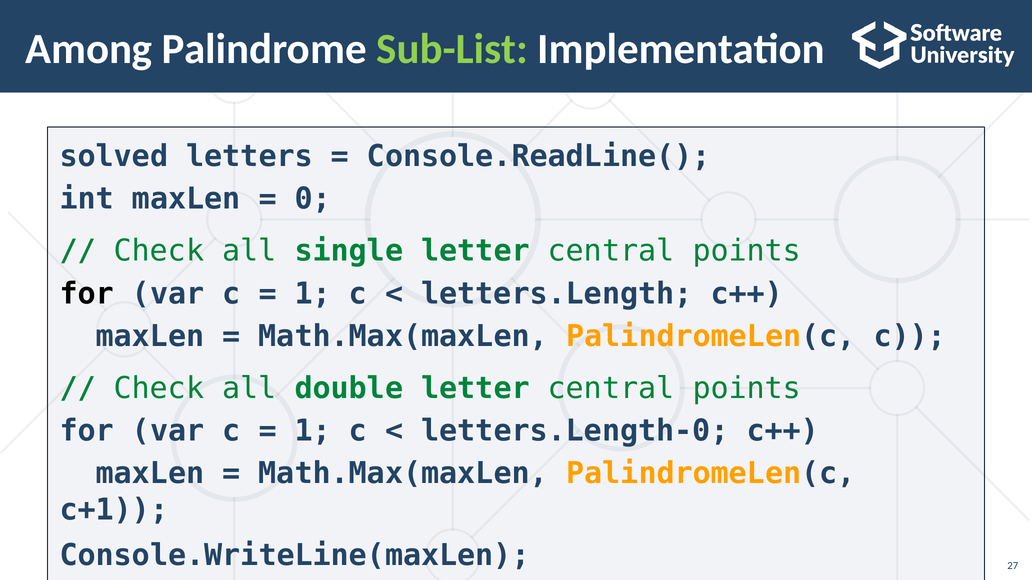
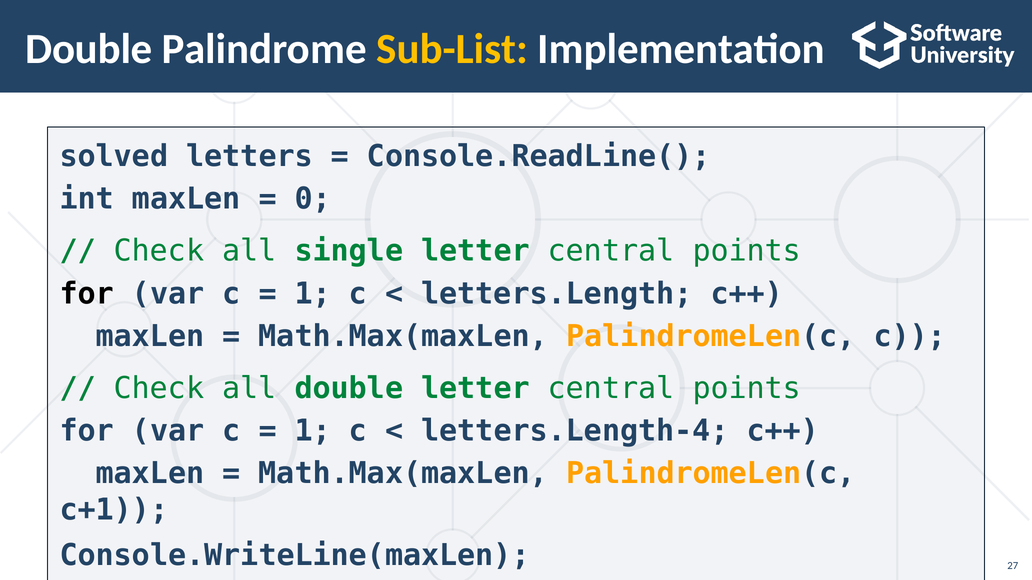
Among at (89, 49): Among -> Double
Sub-List colour: light green -> yellow
letters.Length-0: letters.Length-0 -> letters.Length-4
